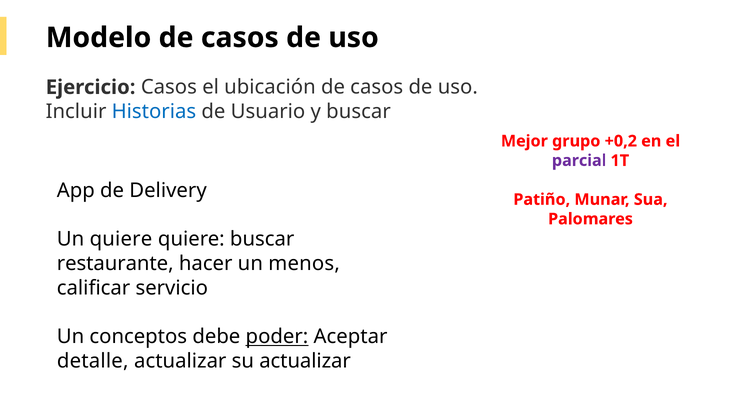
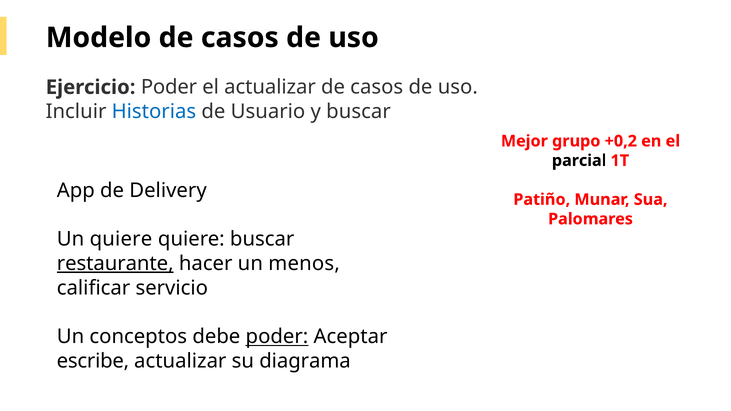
Ejercicio Casos: Casos -> Poder
el ubicación: ubicación -> actualizar
parcial colour: purple -> black
restaurante underline: none -> present
detalle: detalle -> escribe
su actualizar: actualizar -> diagrama
